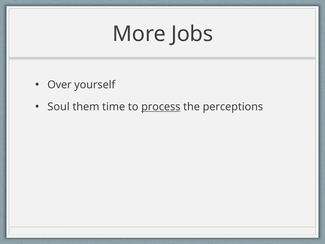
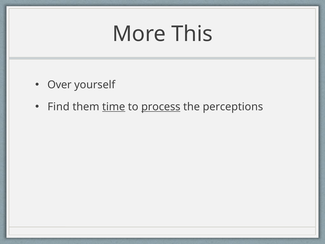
Jobs: Jobs -> This
Soul: Soul -> Find
time underline: none -> present
